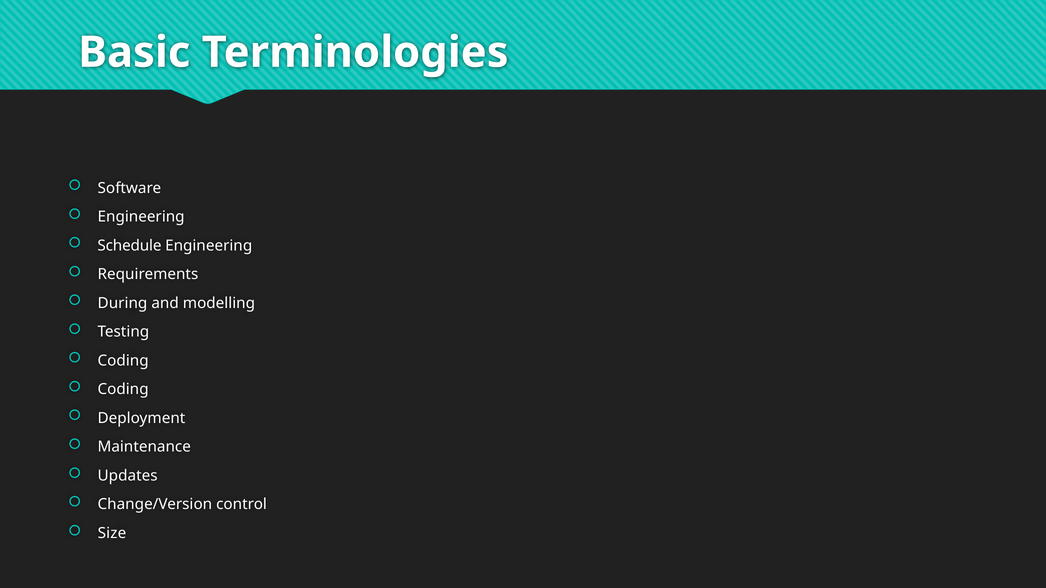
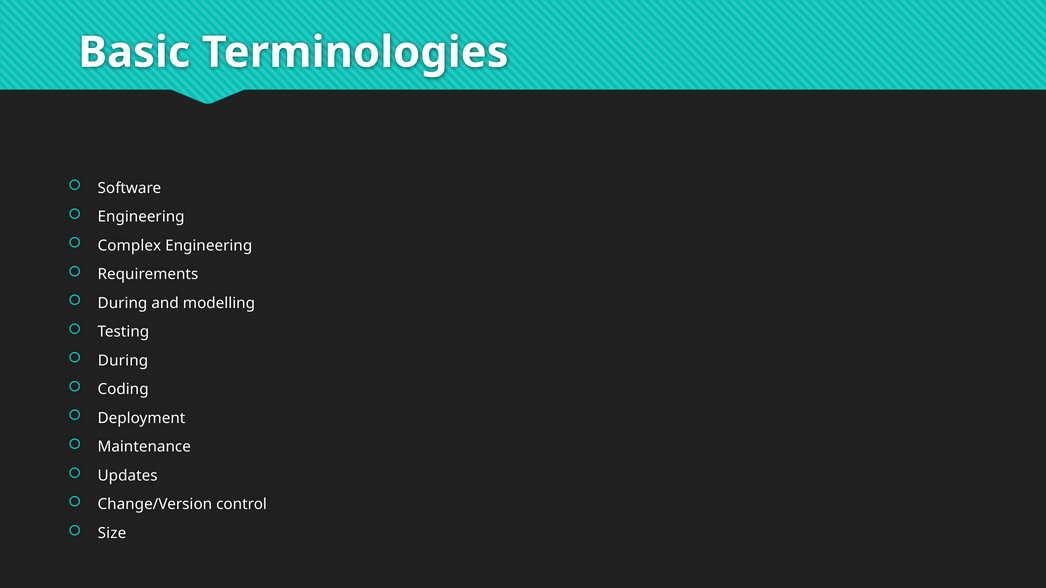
Schedule: Schedule -> Complex
Coding at (123, 361): Coding -> During
